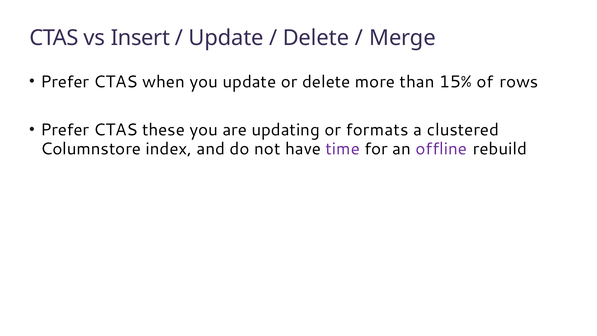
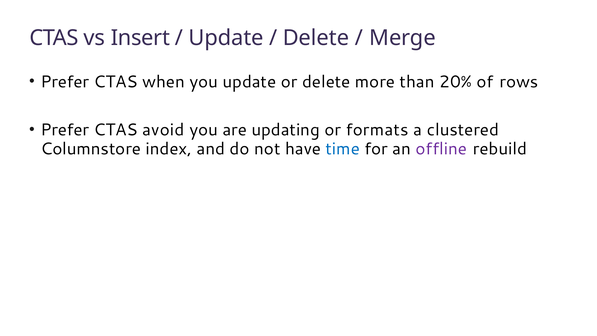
15%: 15% -> 20%
these: these -> avoid
time colour: purple -> blue
